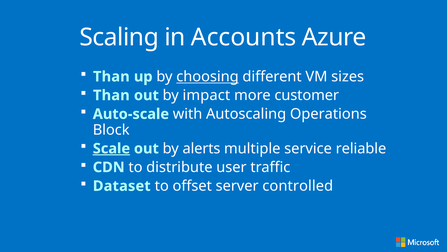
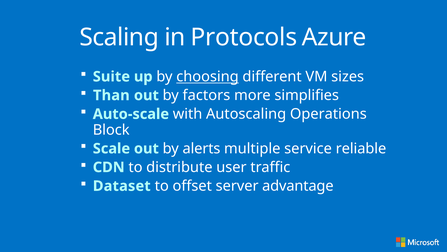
Accounts: Accounts -> Protocols
Than at (111, 76): Than -> Suite
impact: impact -> factors
customer: customer -> simplifies
Scale underline: present -> none
controlled: controlled -> advantage
